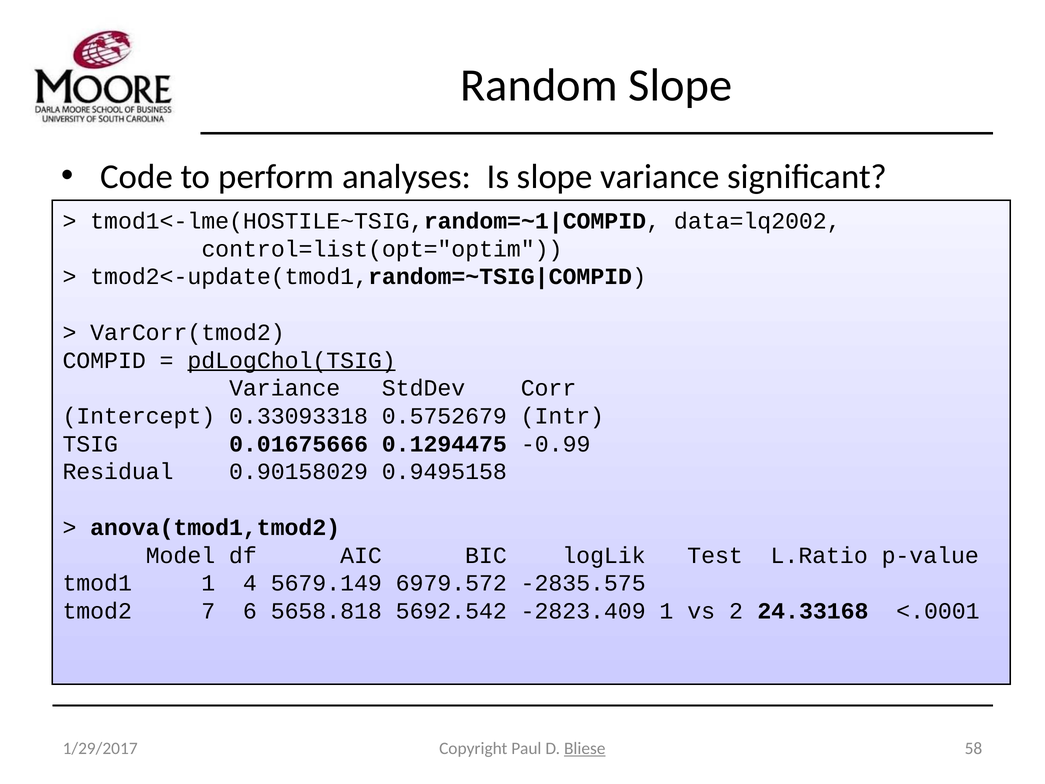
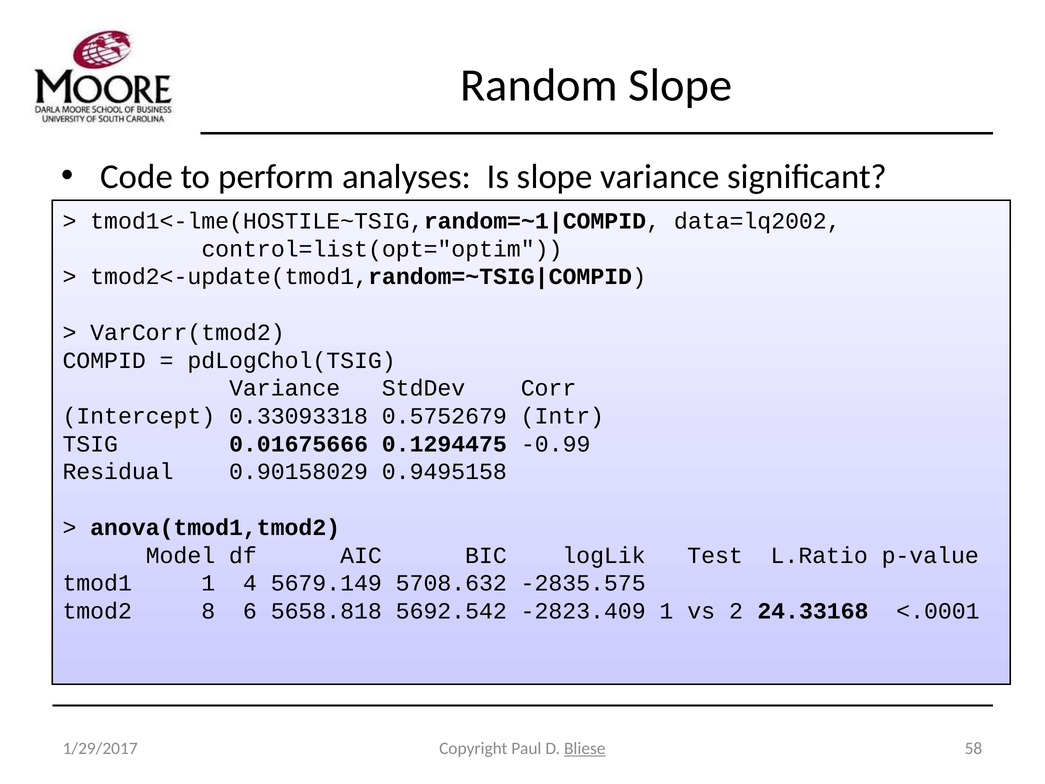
pdLogChol(TSIG underline: present -> none
6979.572: 6979.572 -> 5708.632
7: 7 -> 8
